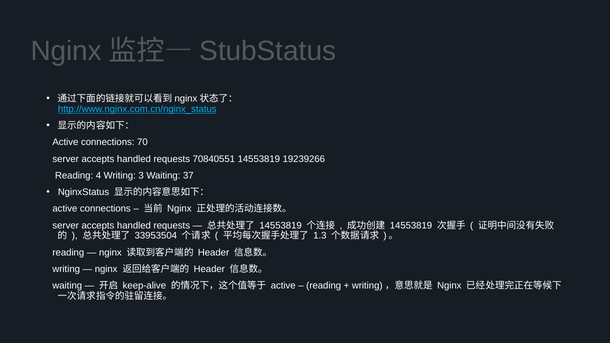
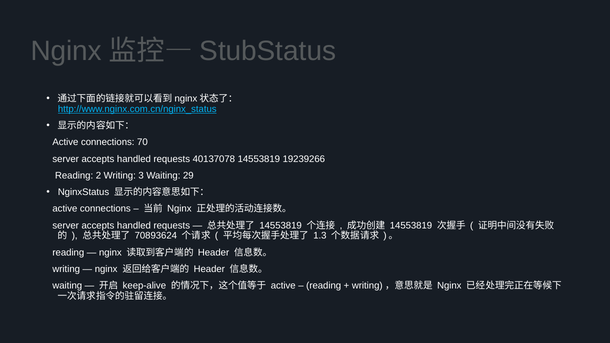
70840551: 70840551 -> 40137078
4: 4 -> 2
37: 37 -> 29
33953504: 33953504 -> 70893624
